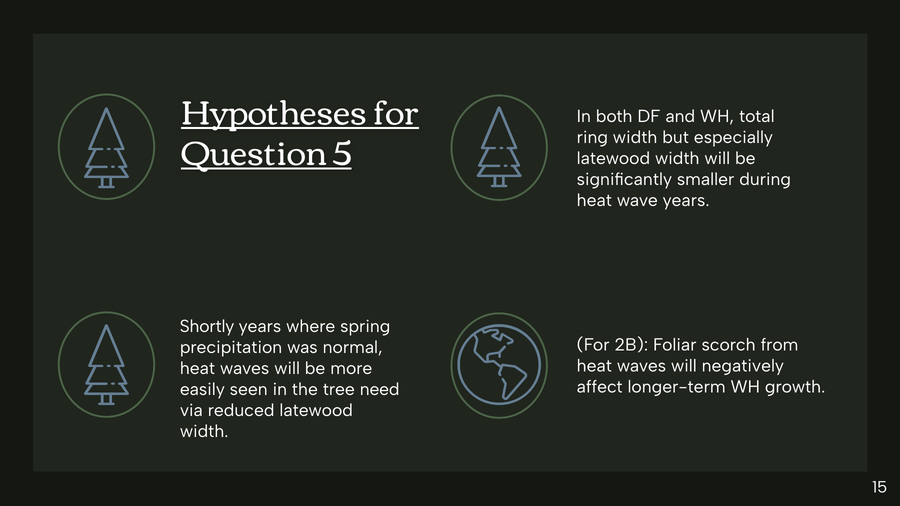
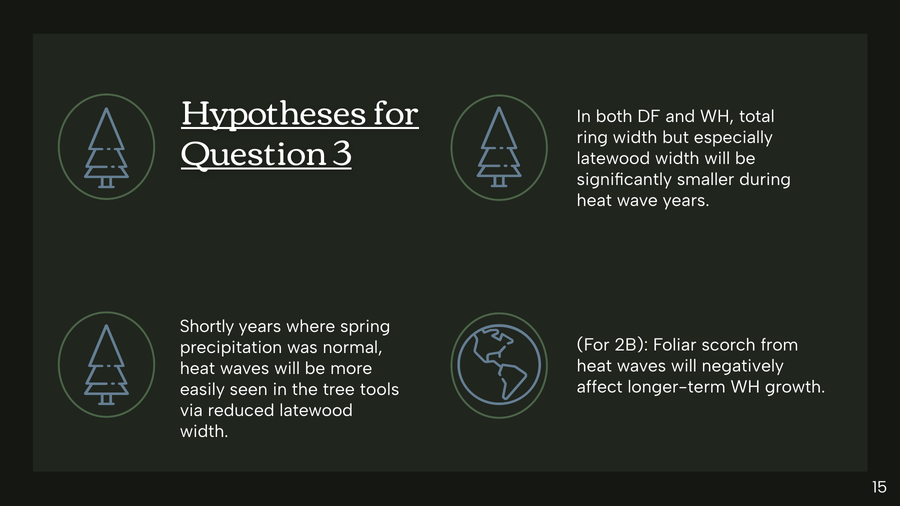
5: 5 -> 3
need: need -> tools
